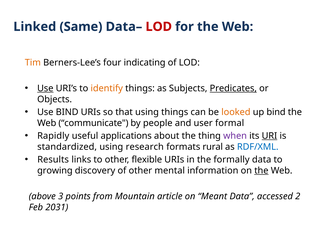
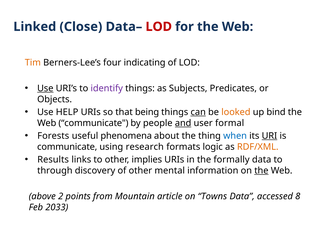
Same: Same -> Close
identify colour: orange -> purple
Predicates underline: present -> none
Use BIND: BIND -> HELP
that using: using -> being
can underline: none -> present
and underline: none -> present
Rapidly: Rapidly -> Forests
applications: applications -> phenomena
when colour: purple -> blue
standardized at (67, 147): standardized -> communicate
rural: rural -> logic
RDF/XML colour: blue -> orange
flexible: flexible -> implies
growing: growing -> through
3: 3 -> 2
Meant: Meant -> Towns
2: 2 -> 8
2031: 2031 -> 2033
